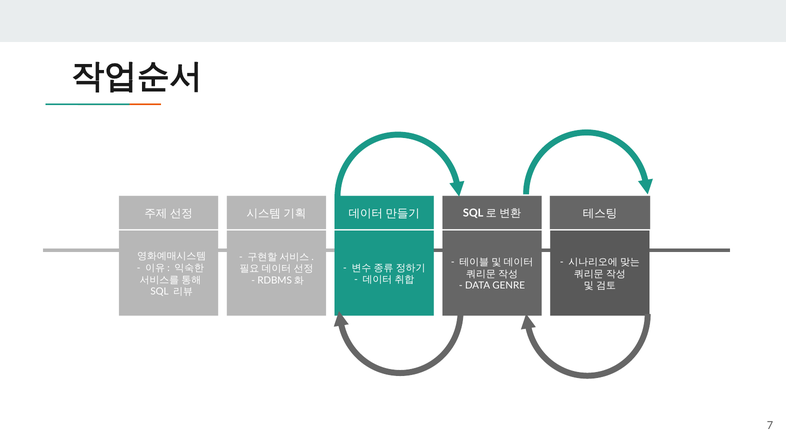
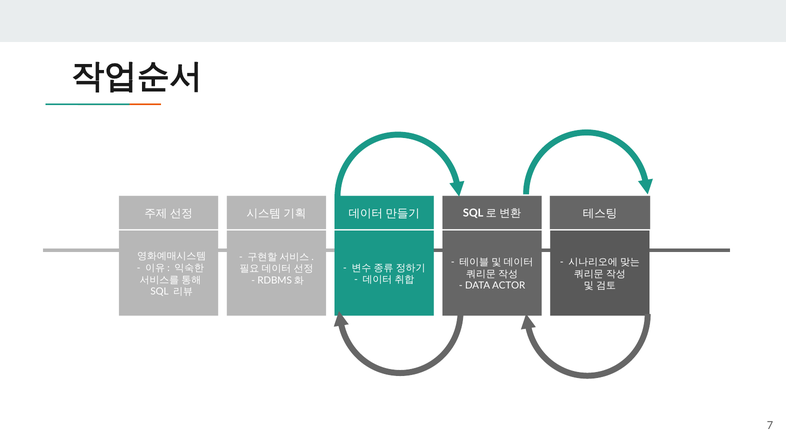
GENRE: GENRE -> ACTOR
